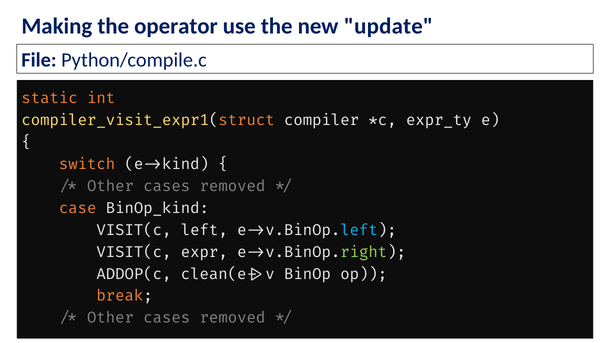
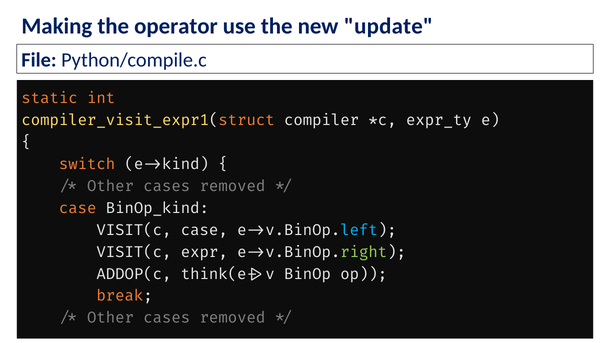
VISIT(c left: left -> case
clean(e->v.BinOp.op: clean(e->v.BinOp.op -> think(e->v.BinOp.op
